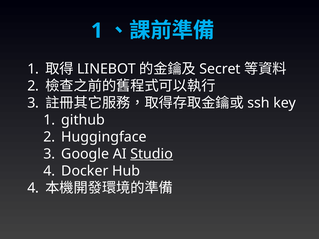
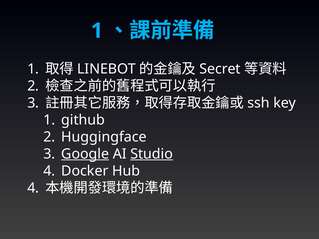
Google underline: none -> present
